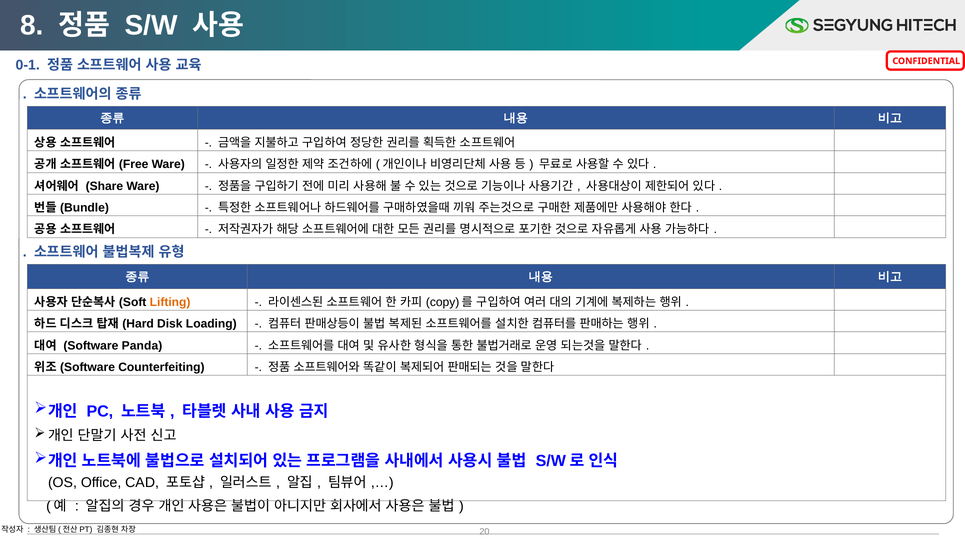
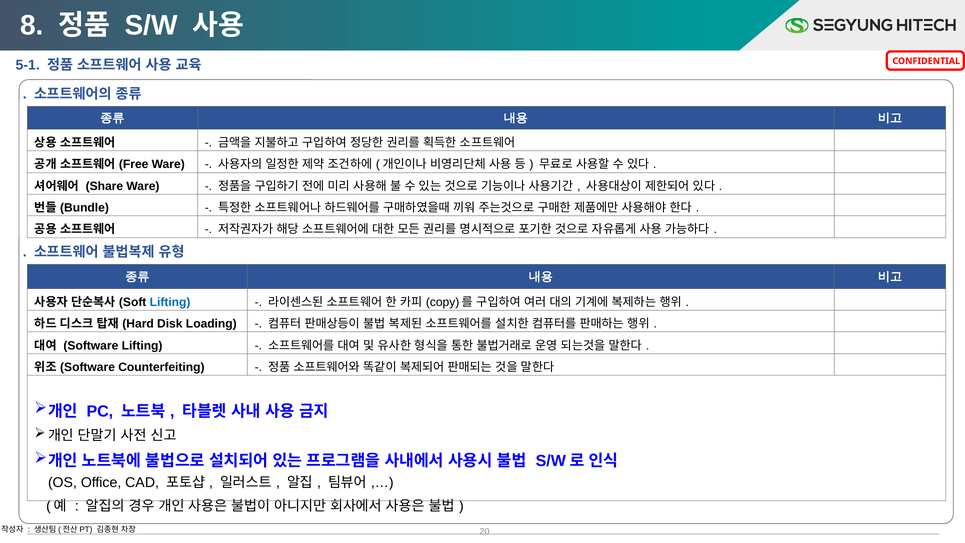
0-1: 0-1 -> 5-1
Lifting at (170, 302) colour: orange -> blue
Software Panda: Panda -> Lifting
